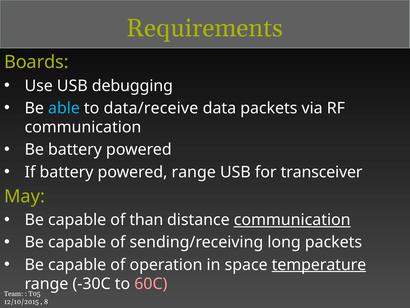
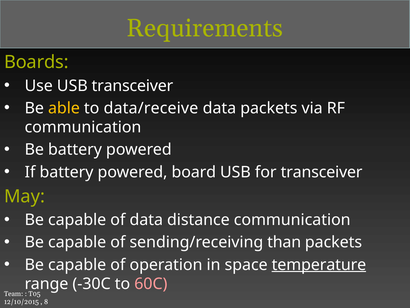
USB debugging: debugging -> transceiver
able colour: light blue -> yellow
powered range: range -> board
of than: than -> data
communication at (292, 220) underline: present -> none
long: long -> than
